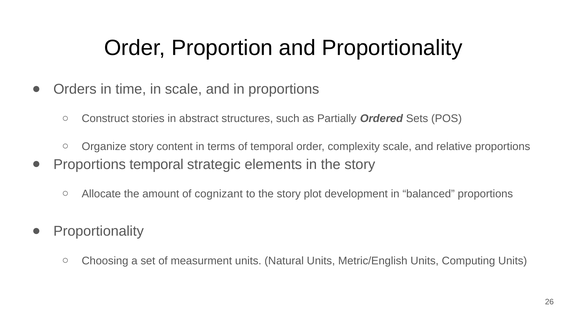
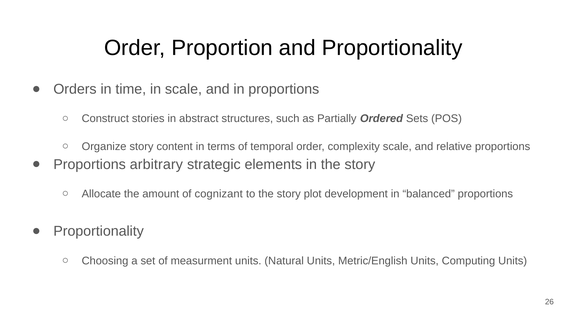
Proportions temporal: temporal -> arbitrary
